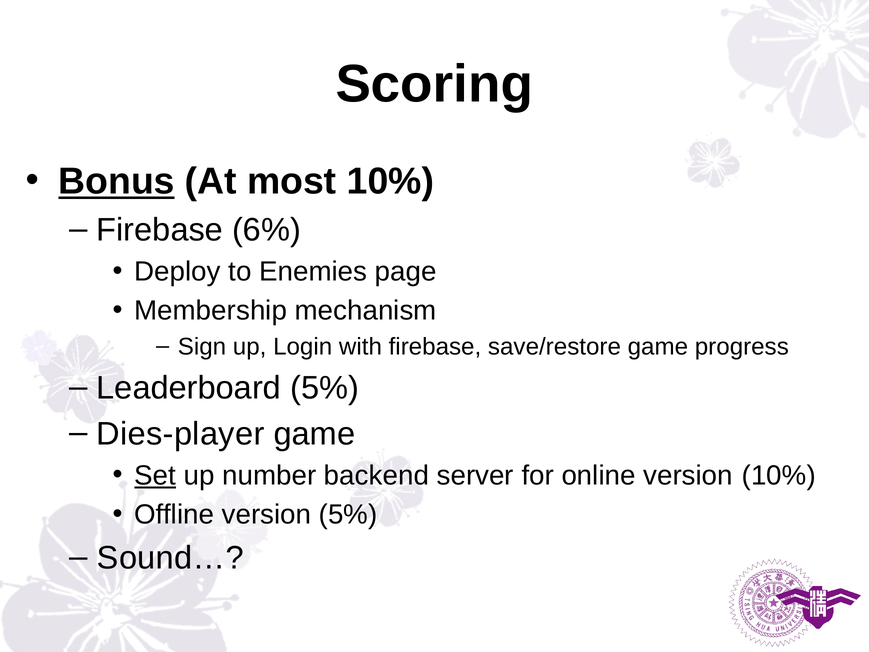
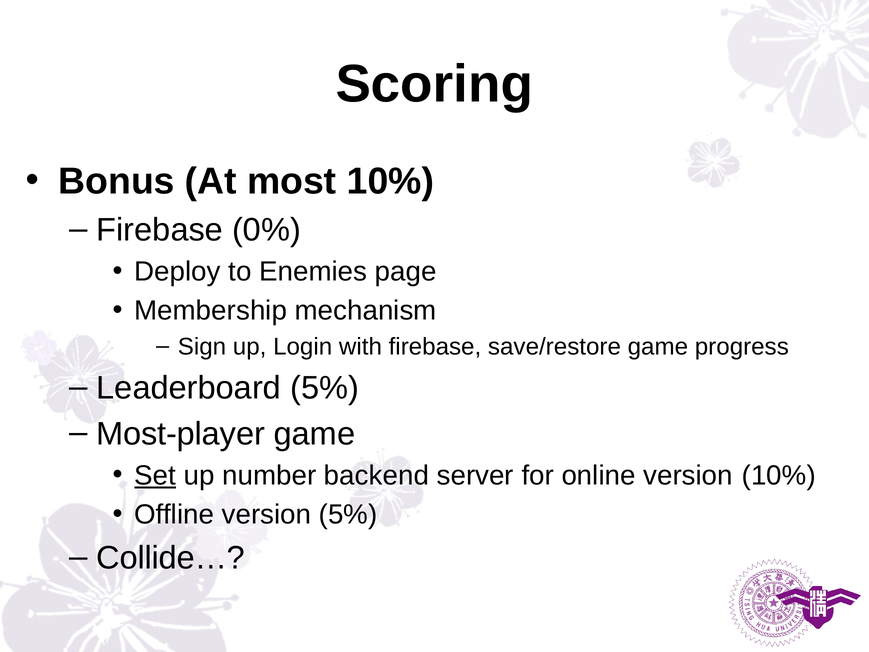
Bonus underline: present -> none
6%: 6% -> 0%
Dies-player: Dies-player -> Most-player
Sound…: Sound… -> Collide…
